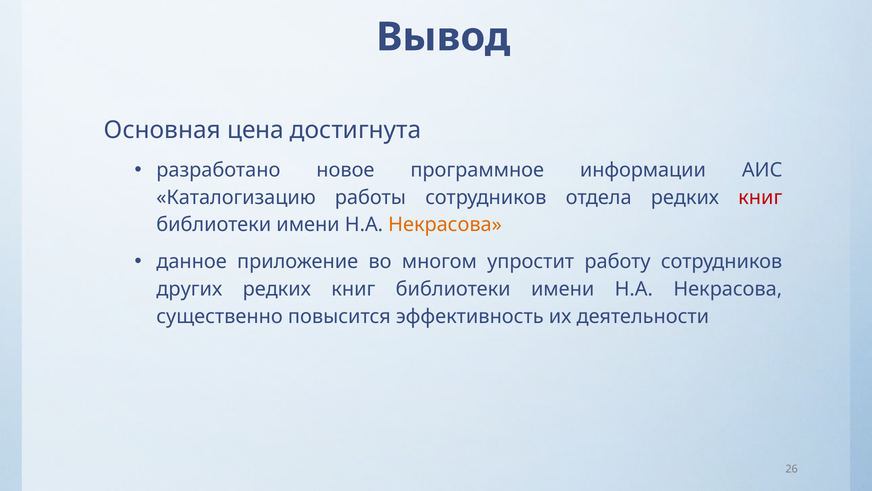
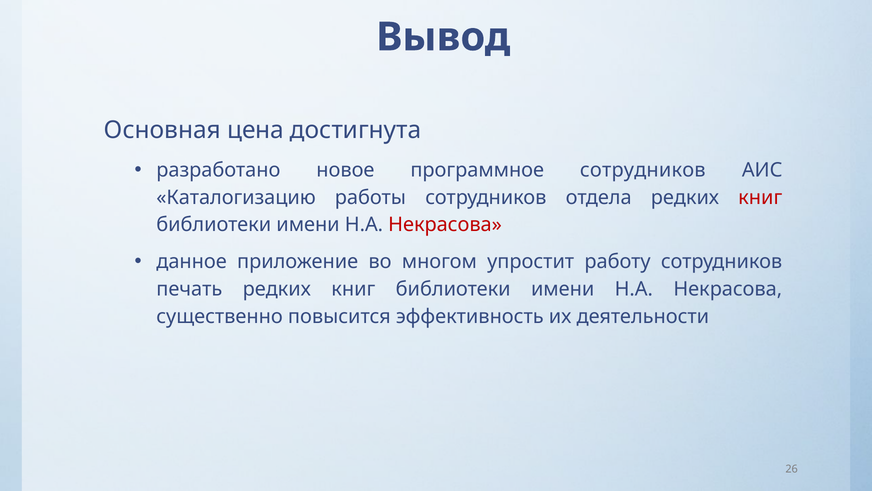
программное информации: информации -> сотрудников
Некрасова at (445, 225) colour: orange -> red
других: других -> печать
